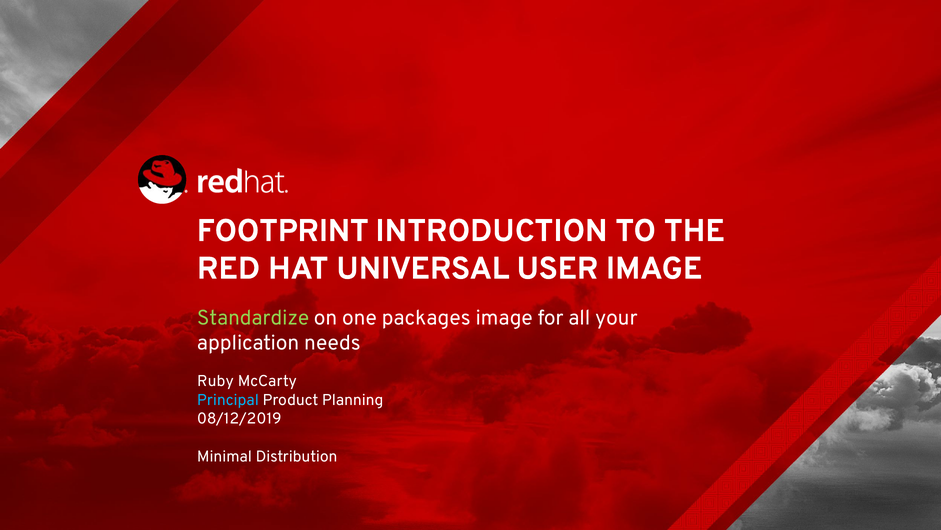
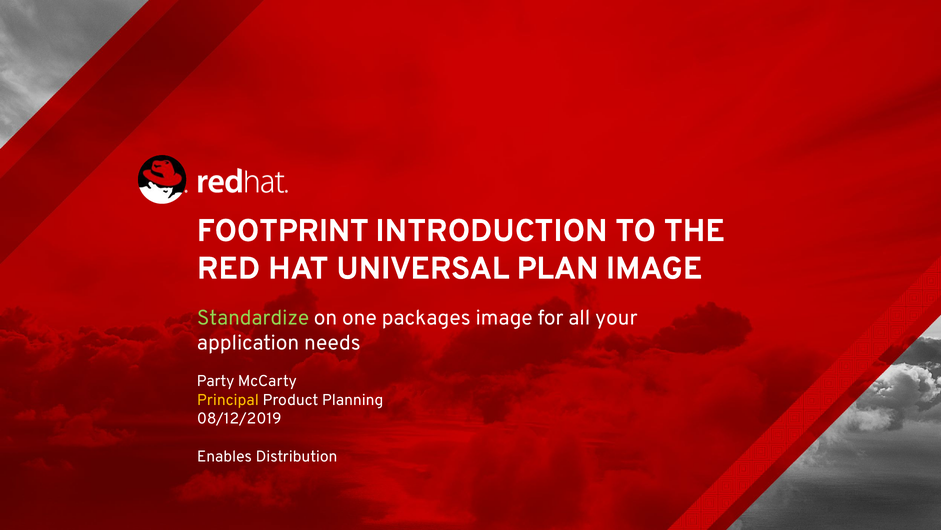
USER: USER -> PLAN
Ruby: Ruby -> Party
Principal colour: light blue -> yellow
Minimal: Minimal -> Enables
